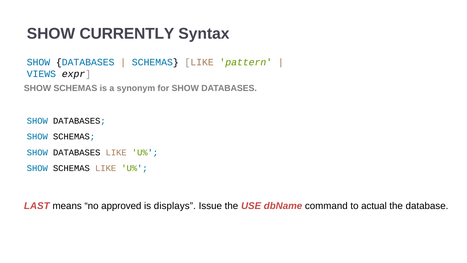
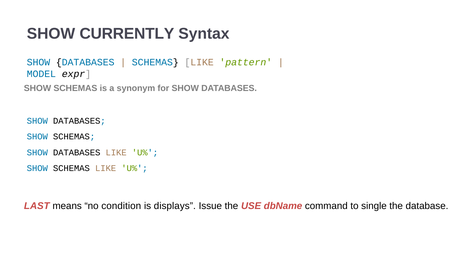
VIEWS: VIEWS -> MODEL
approved: approved -> condition
actual: actual -> single
